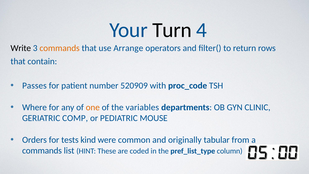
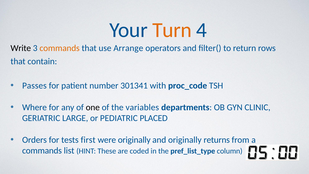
Turn colour: black -> orange
520909: 520909 -> 301341
one colour: orange -> black
COMP: COMP -> LARGE
MOUSE: MOUSE -> PLACED
kind: kind -> first
were common: common -> originally
tabular: tabular -> returns
